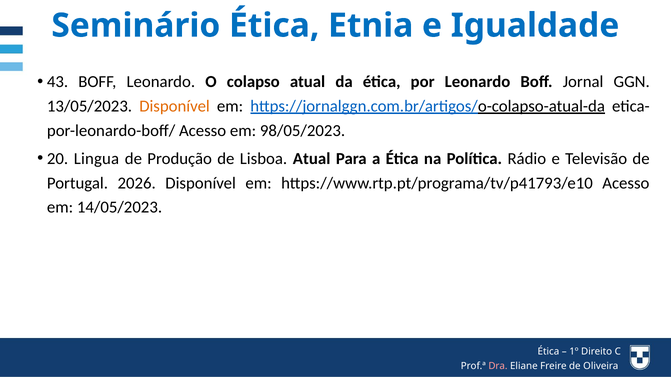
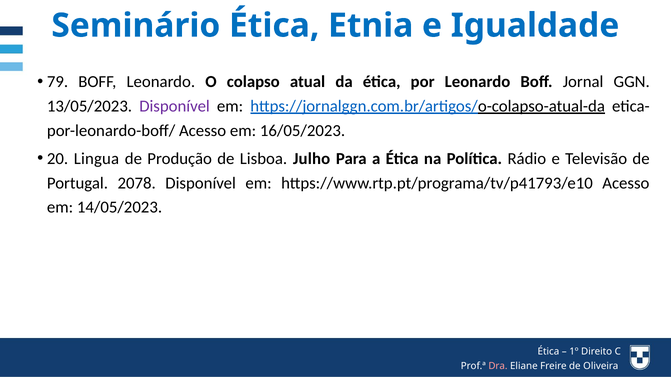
43: 43 -> 79
Disponível at (175, 106) colour: orange -> purple
98/05/2023: 98/05/2023 -> 16/05/2023
Lisboa Atual: Atual -> Julho
2026: 2026 -> 2078
